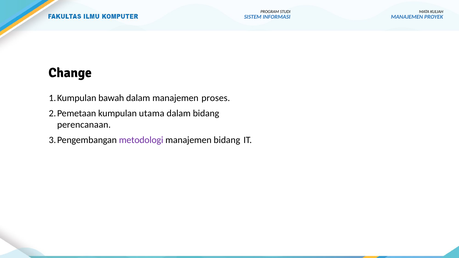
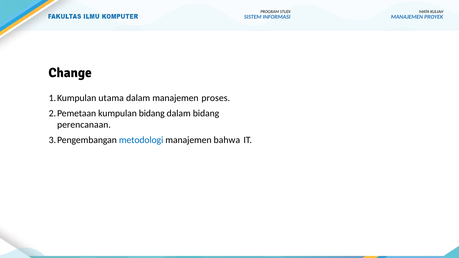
bawah: bawah -> utama
kumpulan utama: utama -> bidang
metodologi colour: purple -> blue
manajemen bidang: bidang -> bahwa
